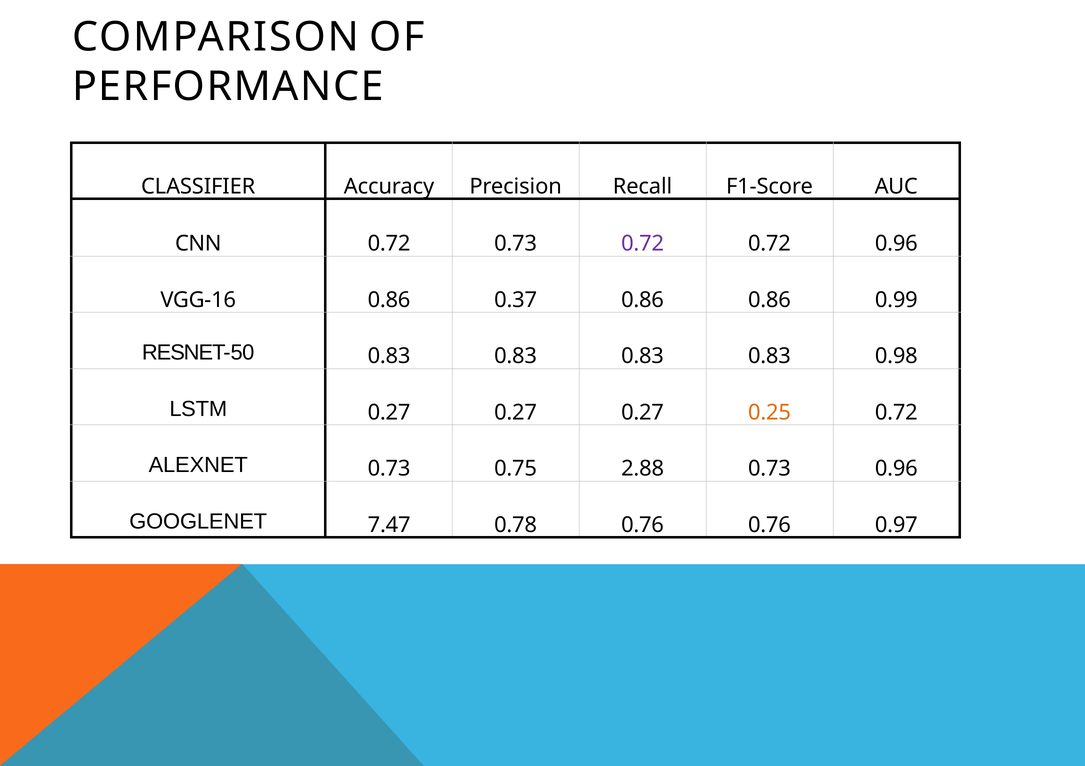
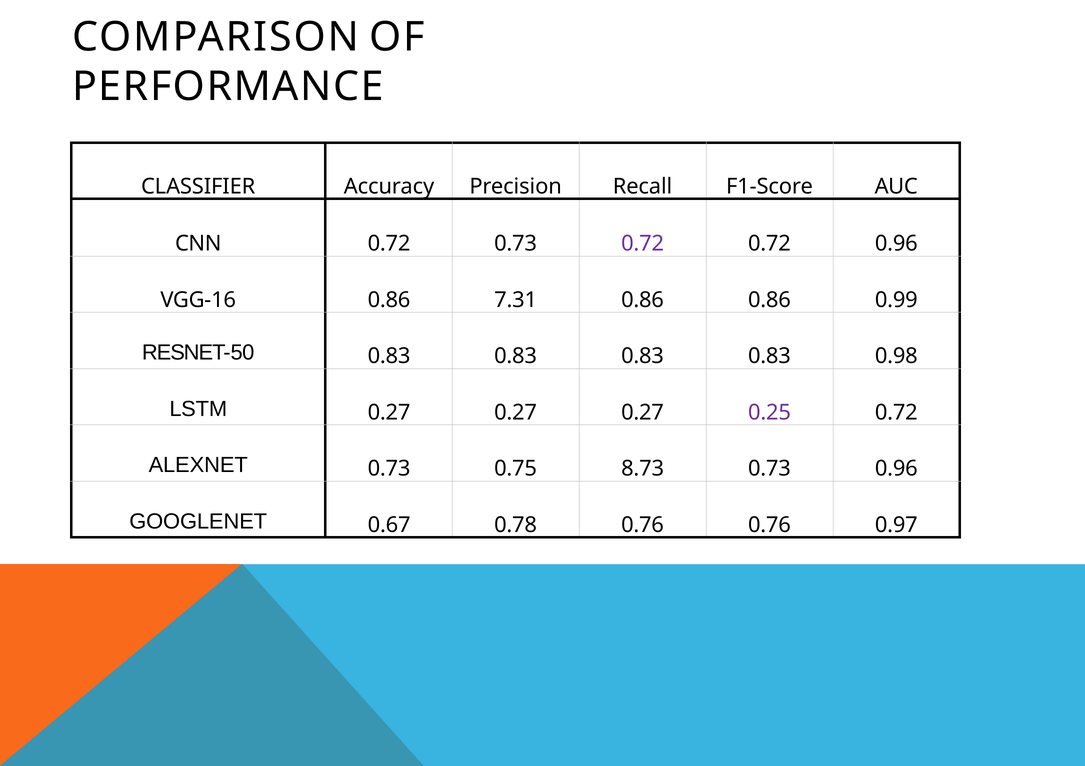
0.37: 0.37 -> 7.31
0.25 colour: orange -> purple
2.88: 2.88 -> 8.73
7.47: 7.47 -> 0.67
